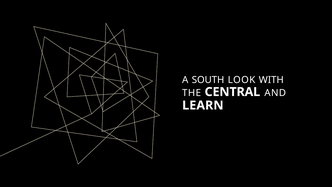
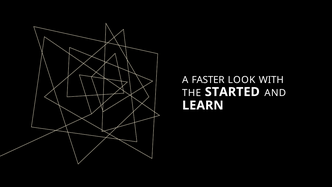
SOUTH: SOUTH -> FASTER
CENTRAL: CENTRAL -> STARTED
